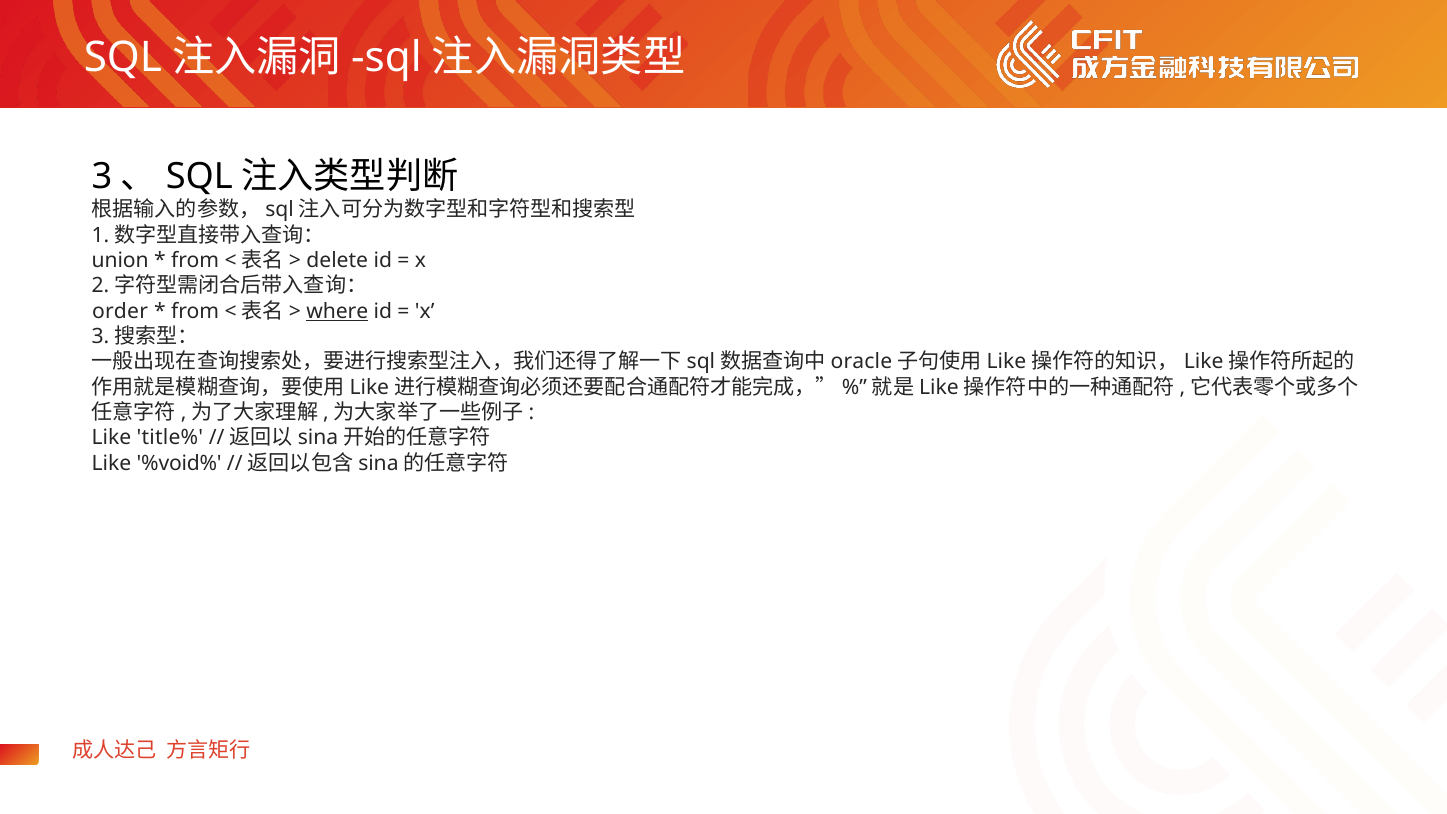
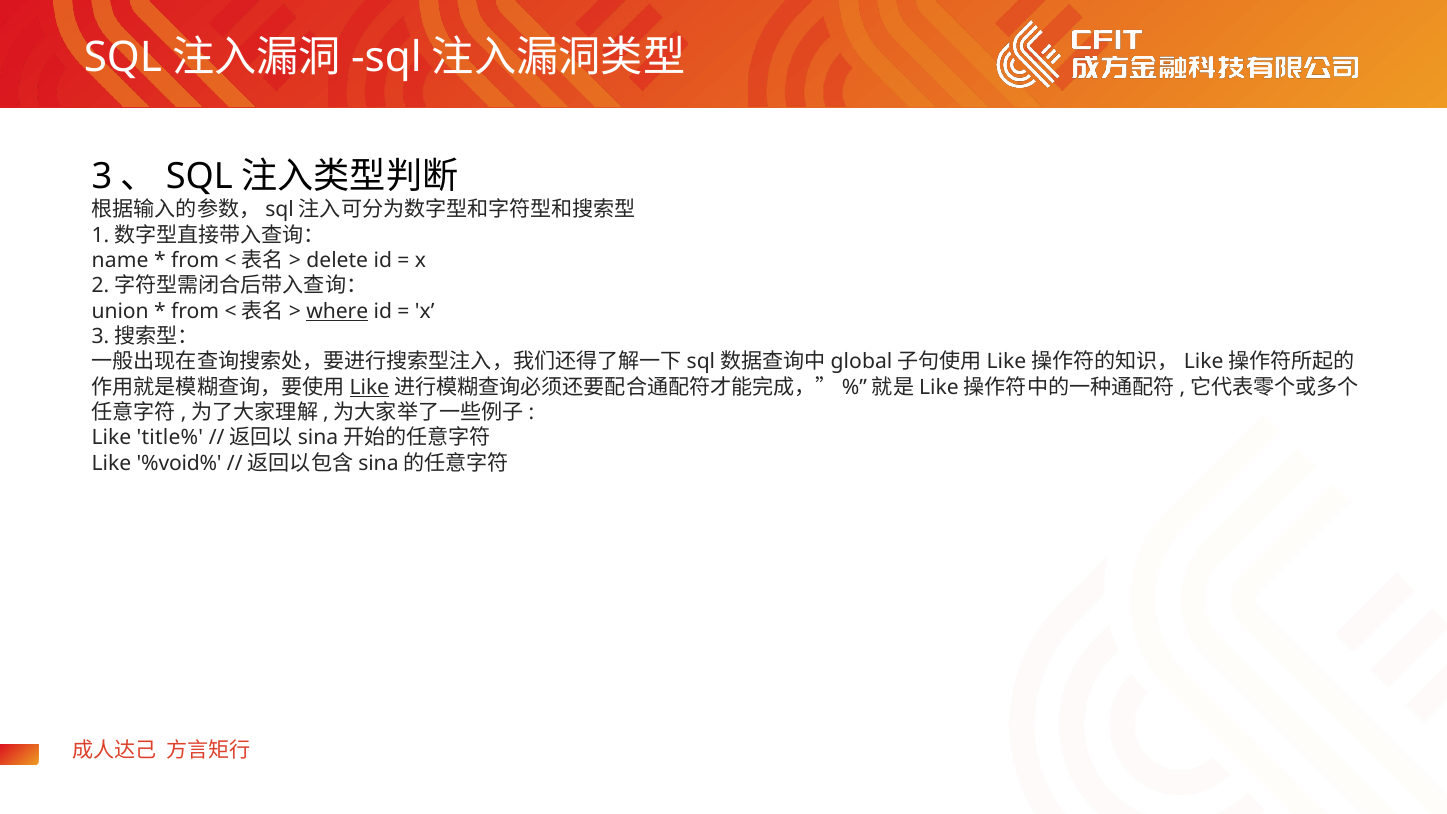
union: union -> name
order: order -> union
oracle: oracle -> global
Like at (369, 387) underline: none -> present
